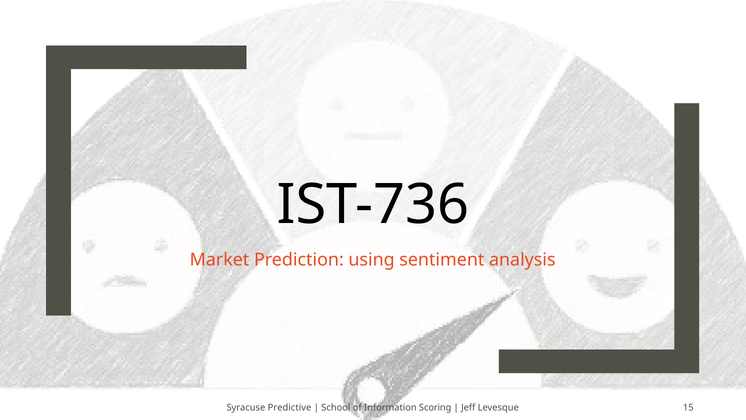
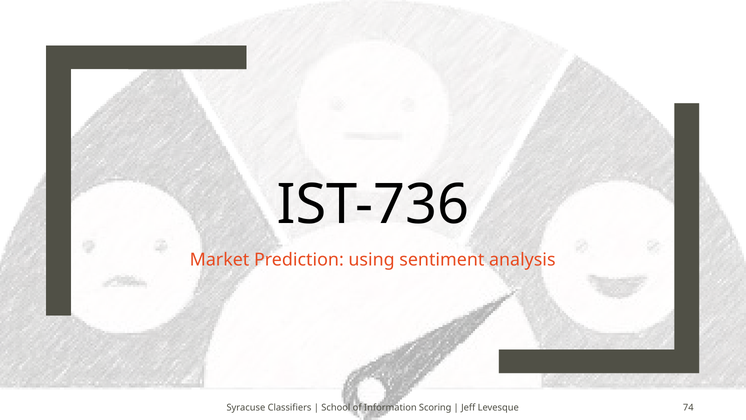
Predictive: Predictive -> Classifiers
15: 15 -> 74
